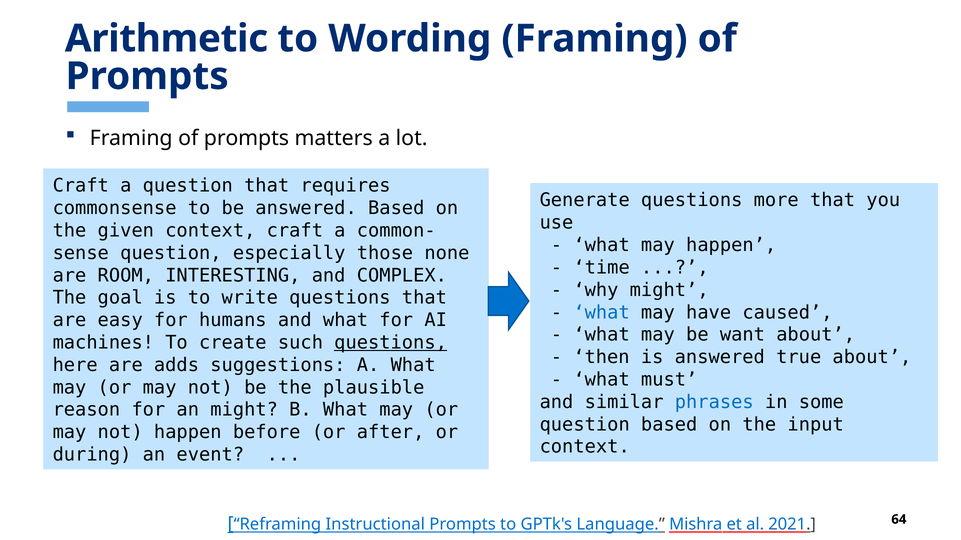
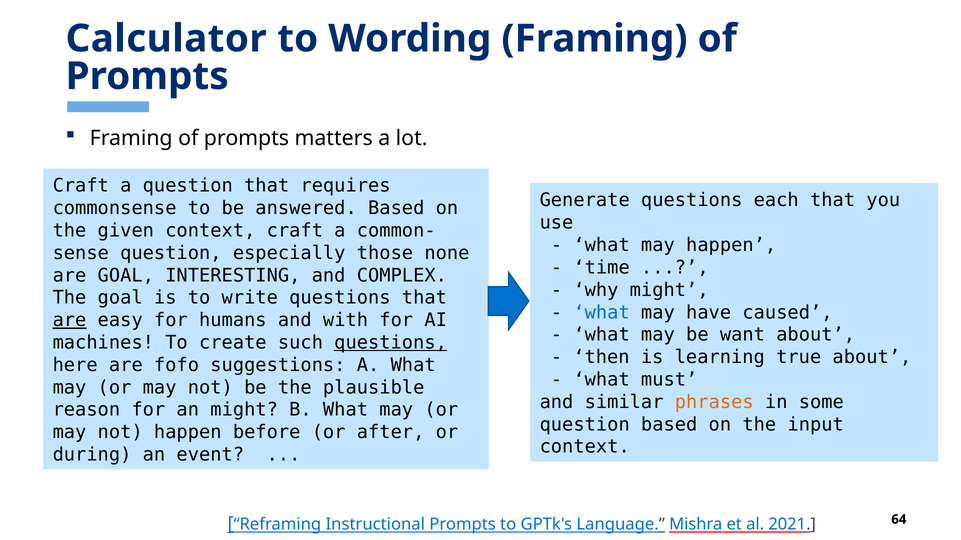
Arithmetic: Arithmetic -> Calculator
more: more -> each
are ROOM: ROOM -> GOAL
are at (69, 321) underline: none -> present
and what: what -> with
is answered: answered -> learning
adds: adds -> fofo
phrases colour: blue -> orange
